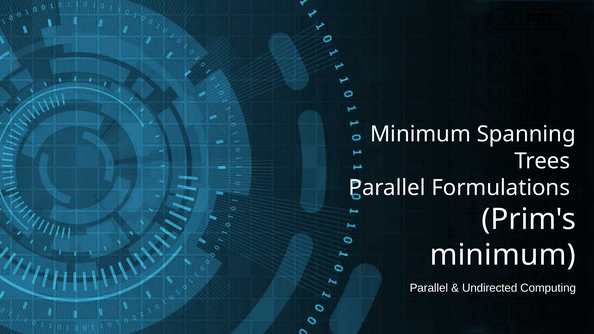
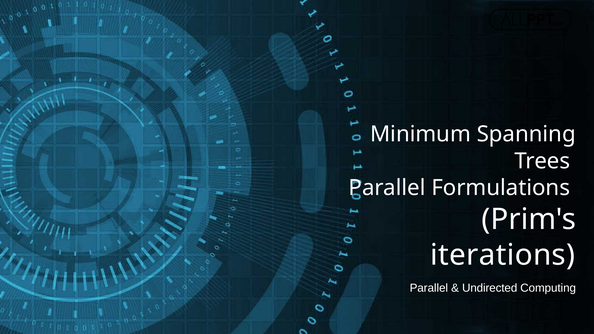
minimum at (503, 255): minimum -> iterations
